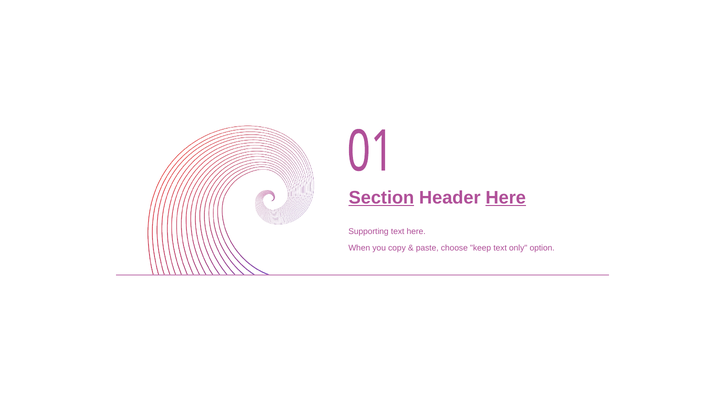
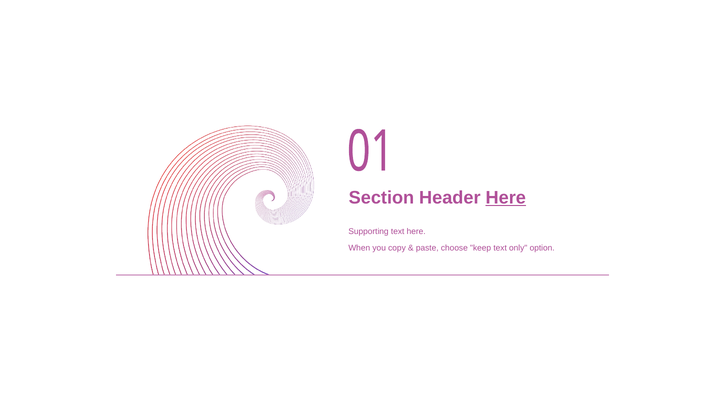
Section underline: present -> none
